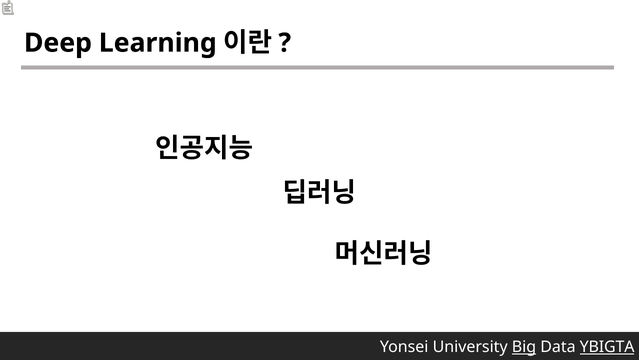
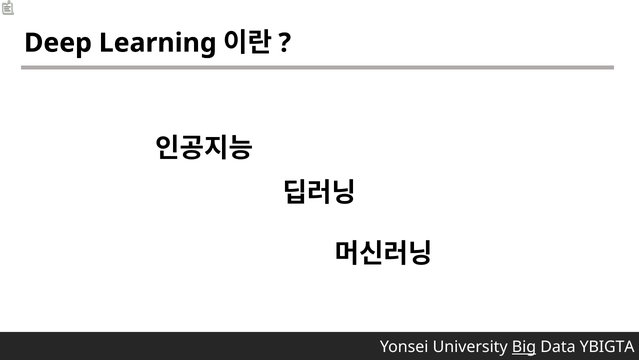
YBIGTA underline: present -> none
